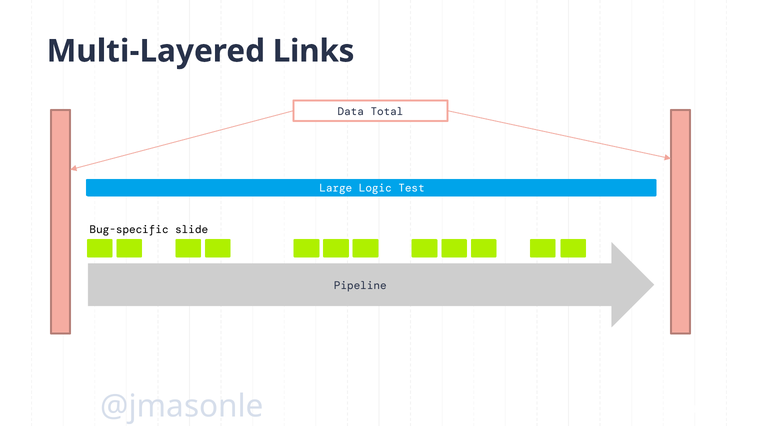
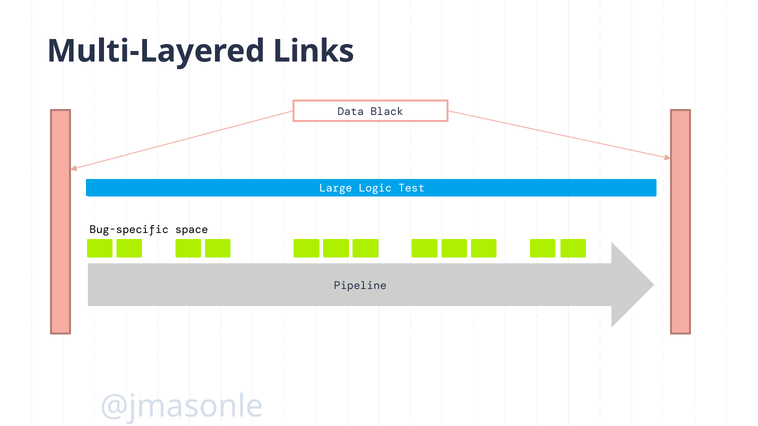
Total: Total -> Black
slide: slide -> space
